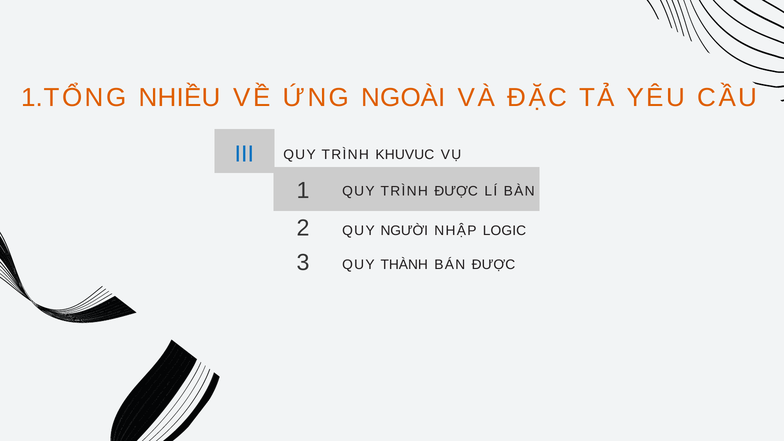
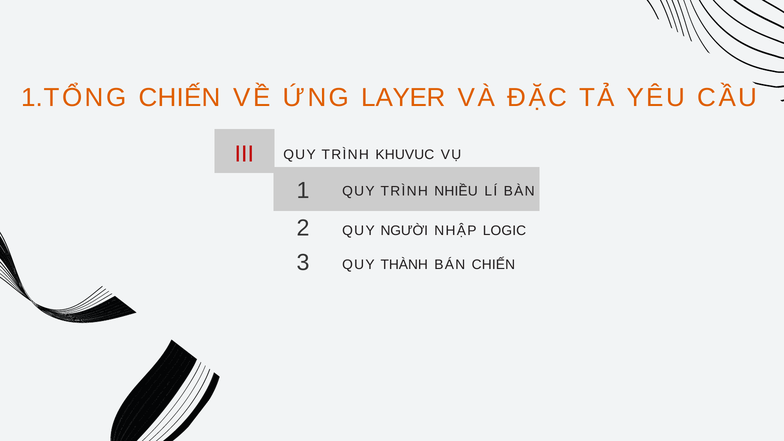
NHIỀU at (180, 98): NHIỀU -> CHIẾN
NGOÀI: NGOÀI -> LAYER
III colour: blue -> red
TRÌNH ĐƯỢC: ĐƯỢC -> NHIỀU
BÁN ĐƯỢC: ĐƯỢC -> CHIẾN
